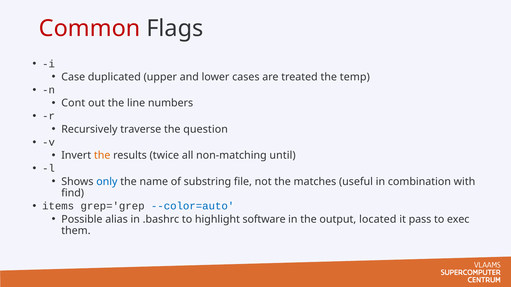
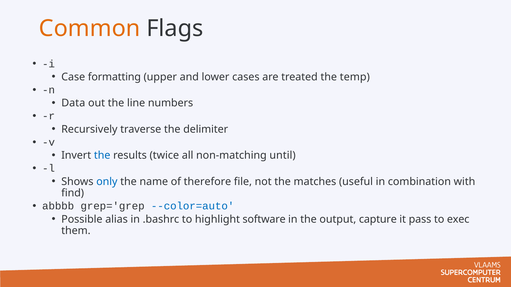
Common colour: red -> orange
duplicated: duplicated -> formatting
Cont: Cont -> Data
question: question -> delimiter
the at (102, 156) colour: orange -> blue
substring: substring -> therefore
items: items -> abbbb
located: located -> capture
